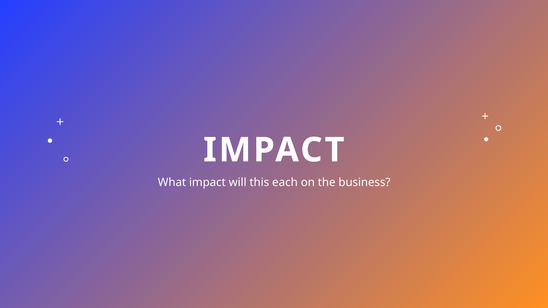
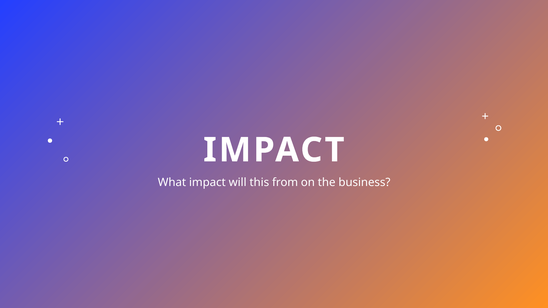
each: each -> from
